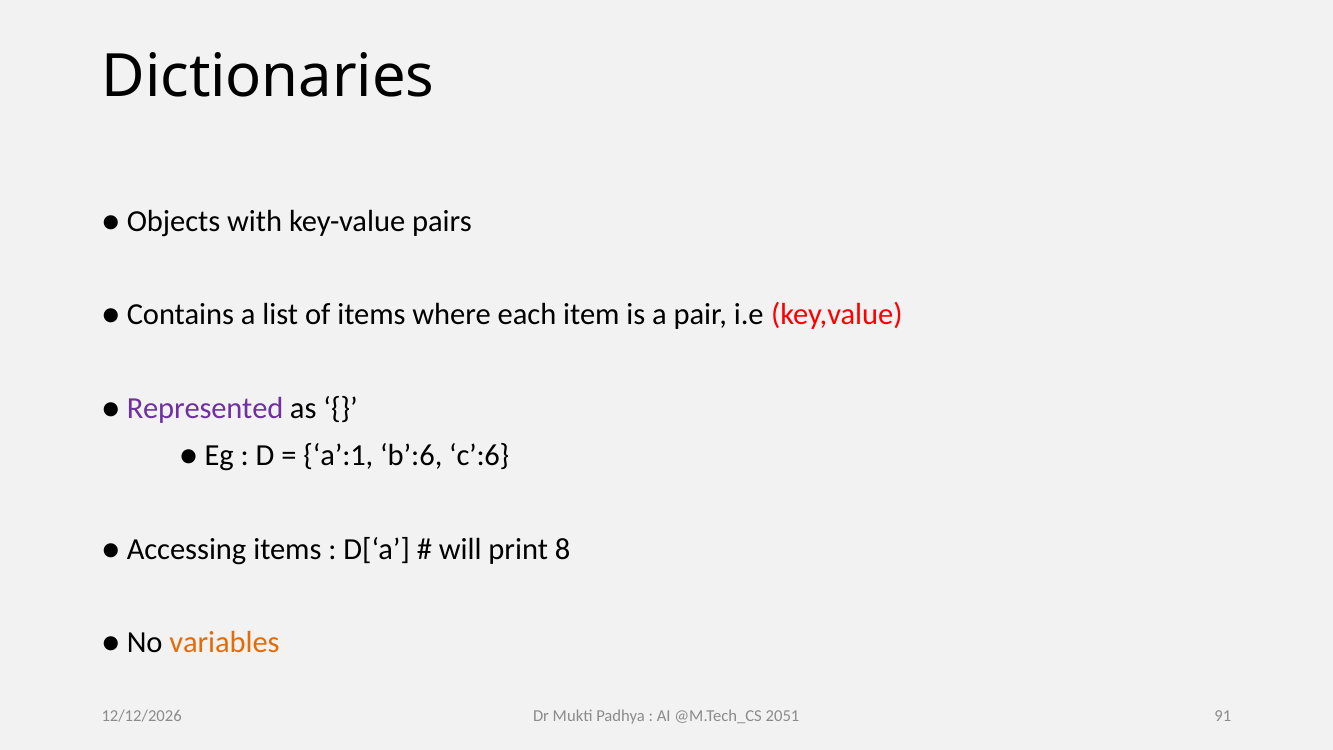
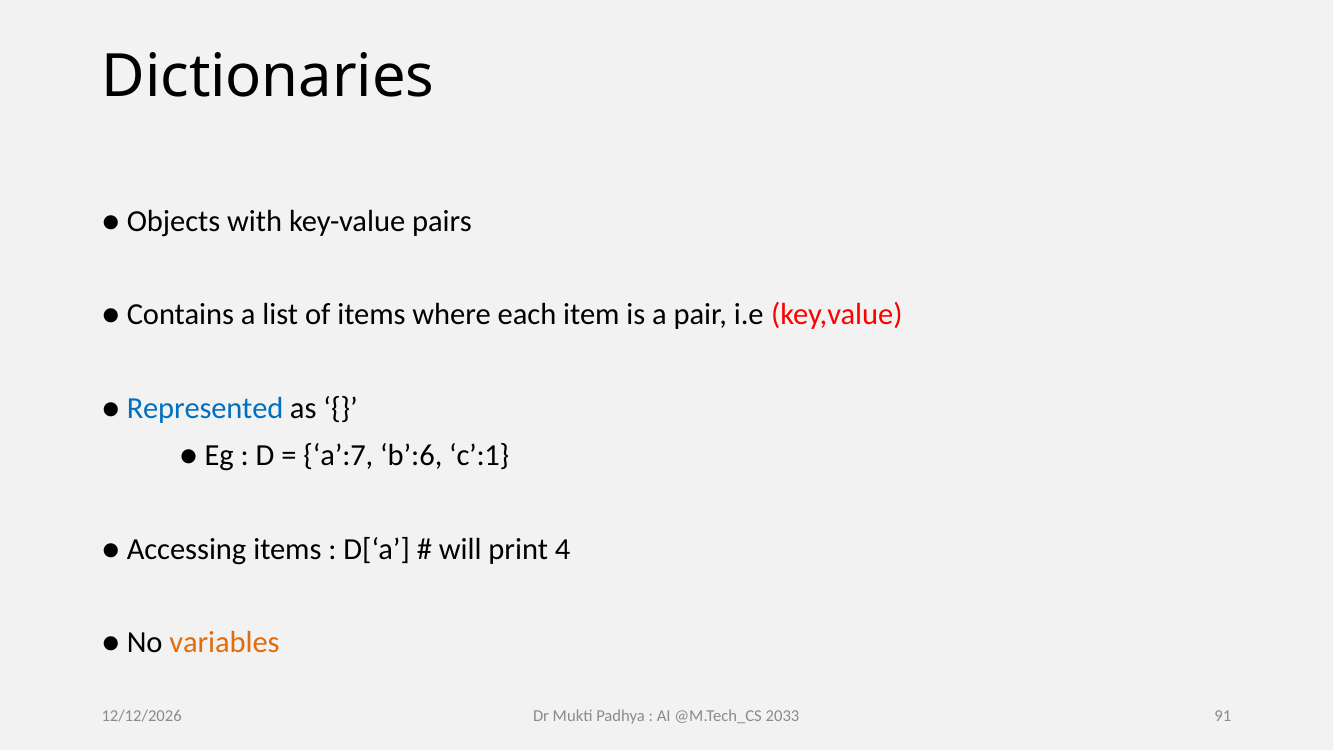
Represented colour: purple -> blue
a’:1: a’:1 -> a’:7
c’:6: c’:6 -> c’:1
8: 8 -> 4
2051: 2051 -> 2033
